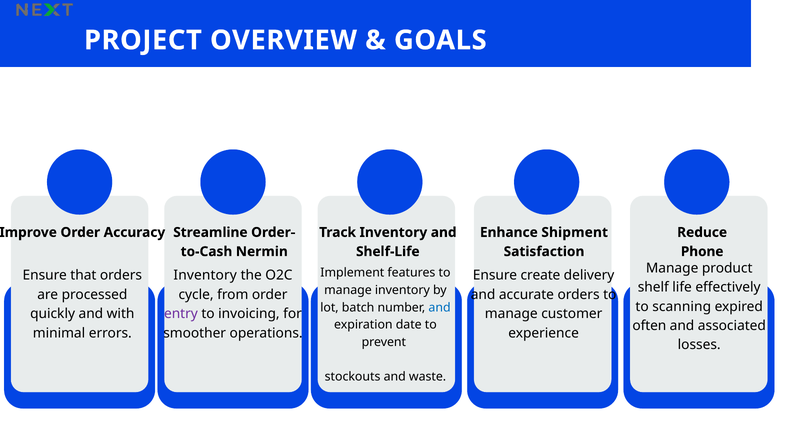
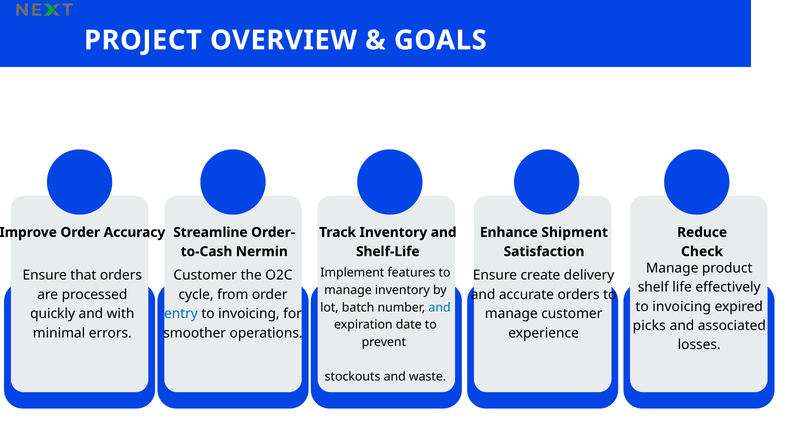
Phone: Phone -> Check
Inventory at (205, 275): Inventory -> Customer
scanning at (682, 306): scanning -> invoicing
entry colour: purple -> blue
often: often -> picks
